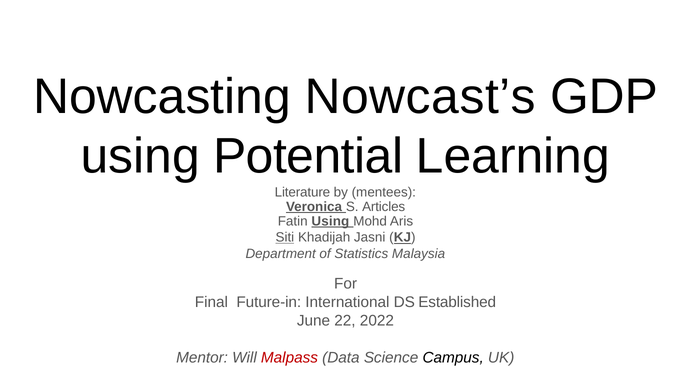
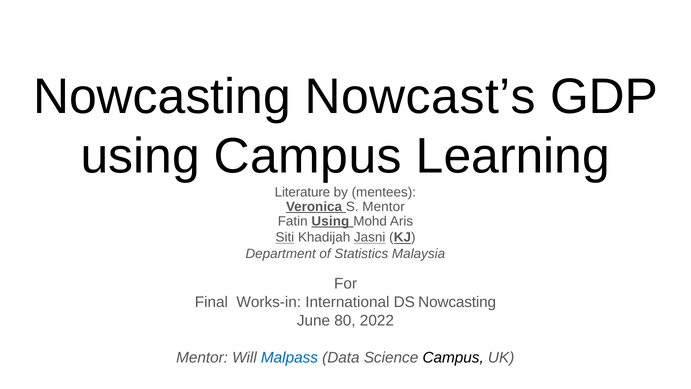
using Potential: Potential -> Campus
S Articles: Articles -> Mentor
Jasni underline: none -> present
Future-in: Future-in -> Works-in
DS Established: Established -> Nowcasting
22: 22 -> 80
Malpass colour: red -> blue
